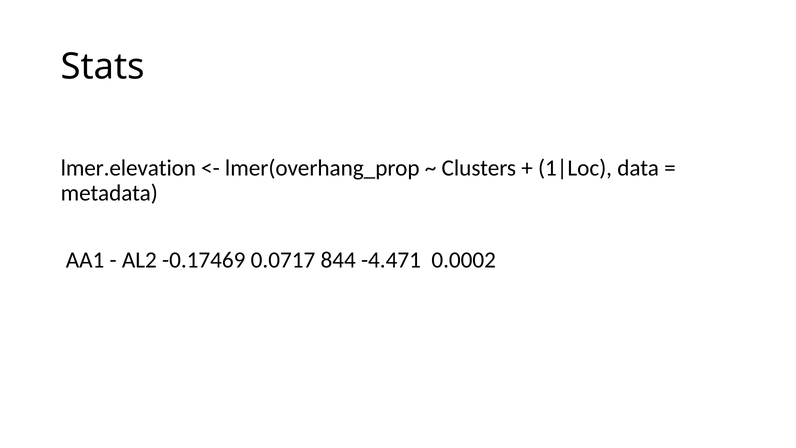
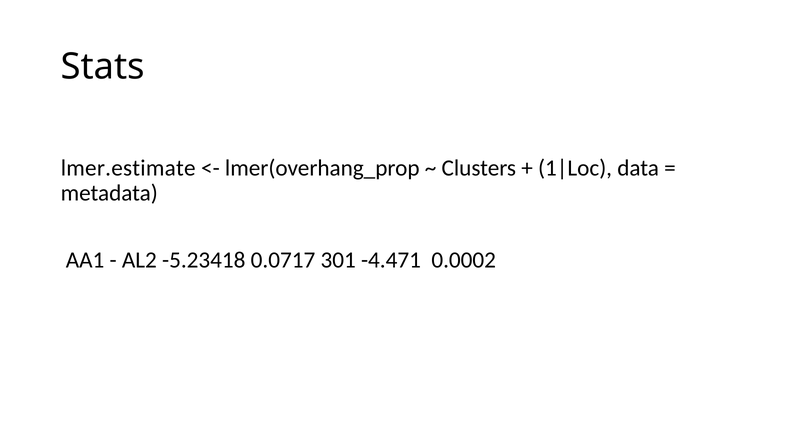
lmer.elevation: lmer.elevation -> lmer.estimate
-0.17469: -0.17469 -> -5.23418
844: 844 -> 301
